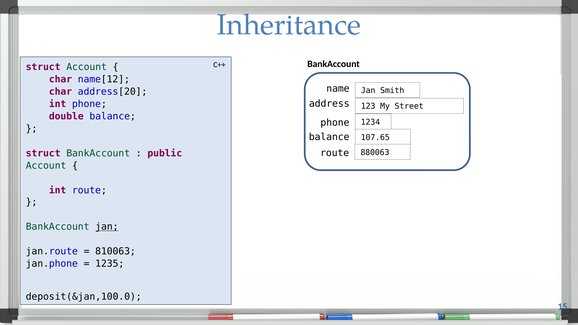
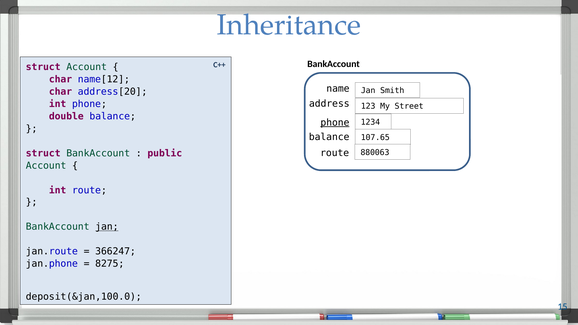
phone at (335, 123) underline: none -> present
810063: 810063 -> 366247
1235: 1235 -> 8275
